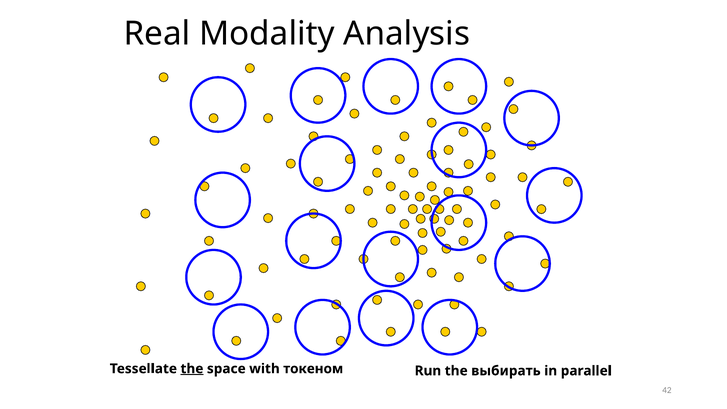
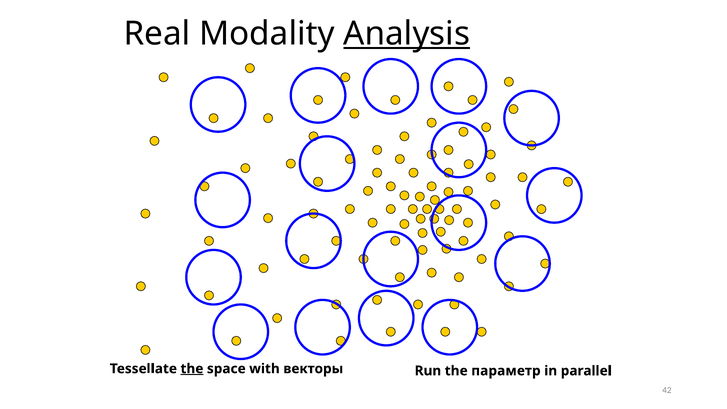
Analysis underline: none -> present
токеном: токеном -> векторы
выбирать: выбирать -> параметр
